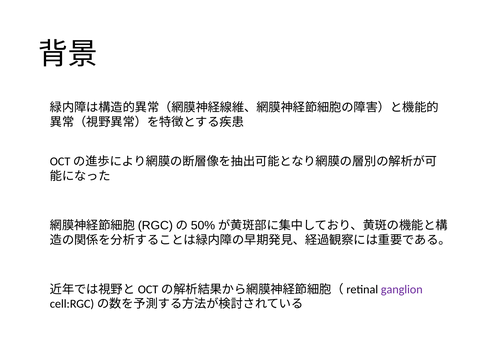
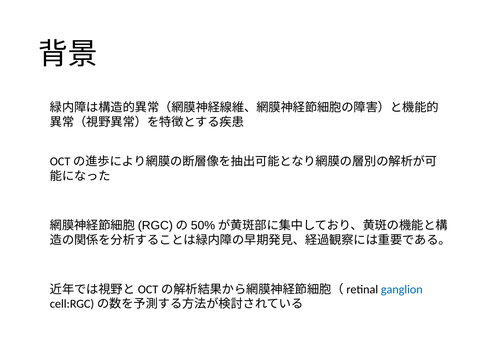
ganglion colour: purple -> blue
